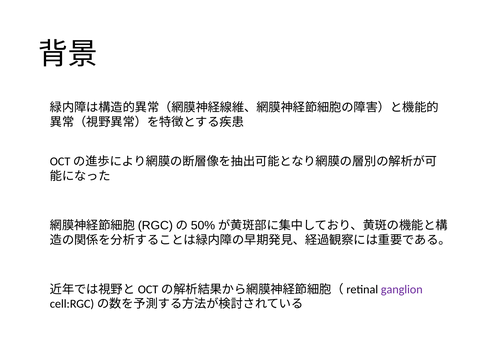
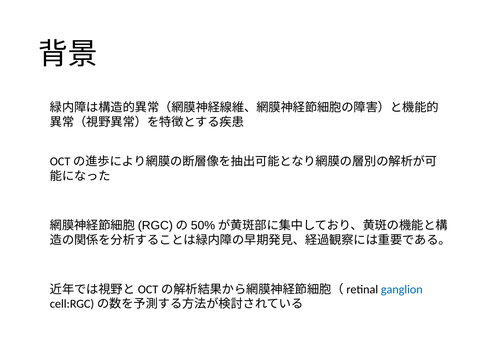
ganglion colour: purple -> blue
